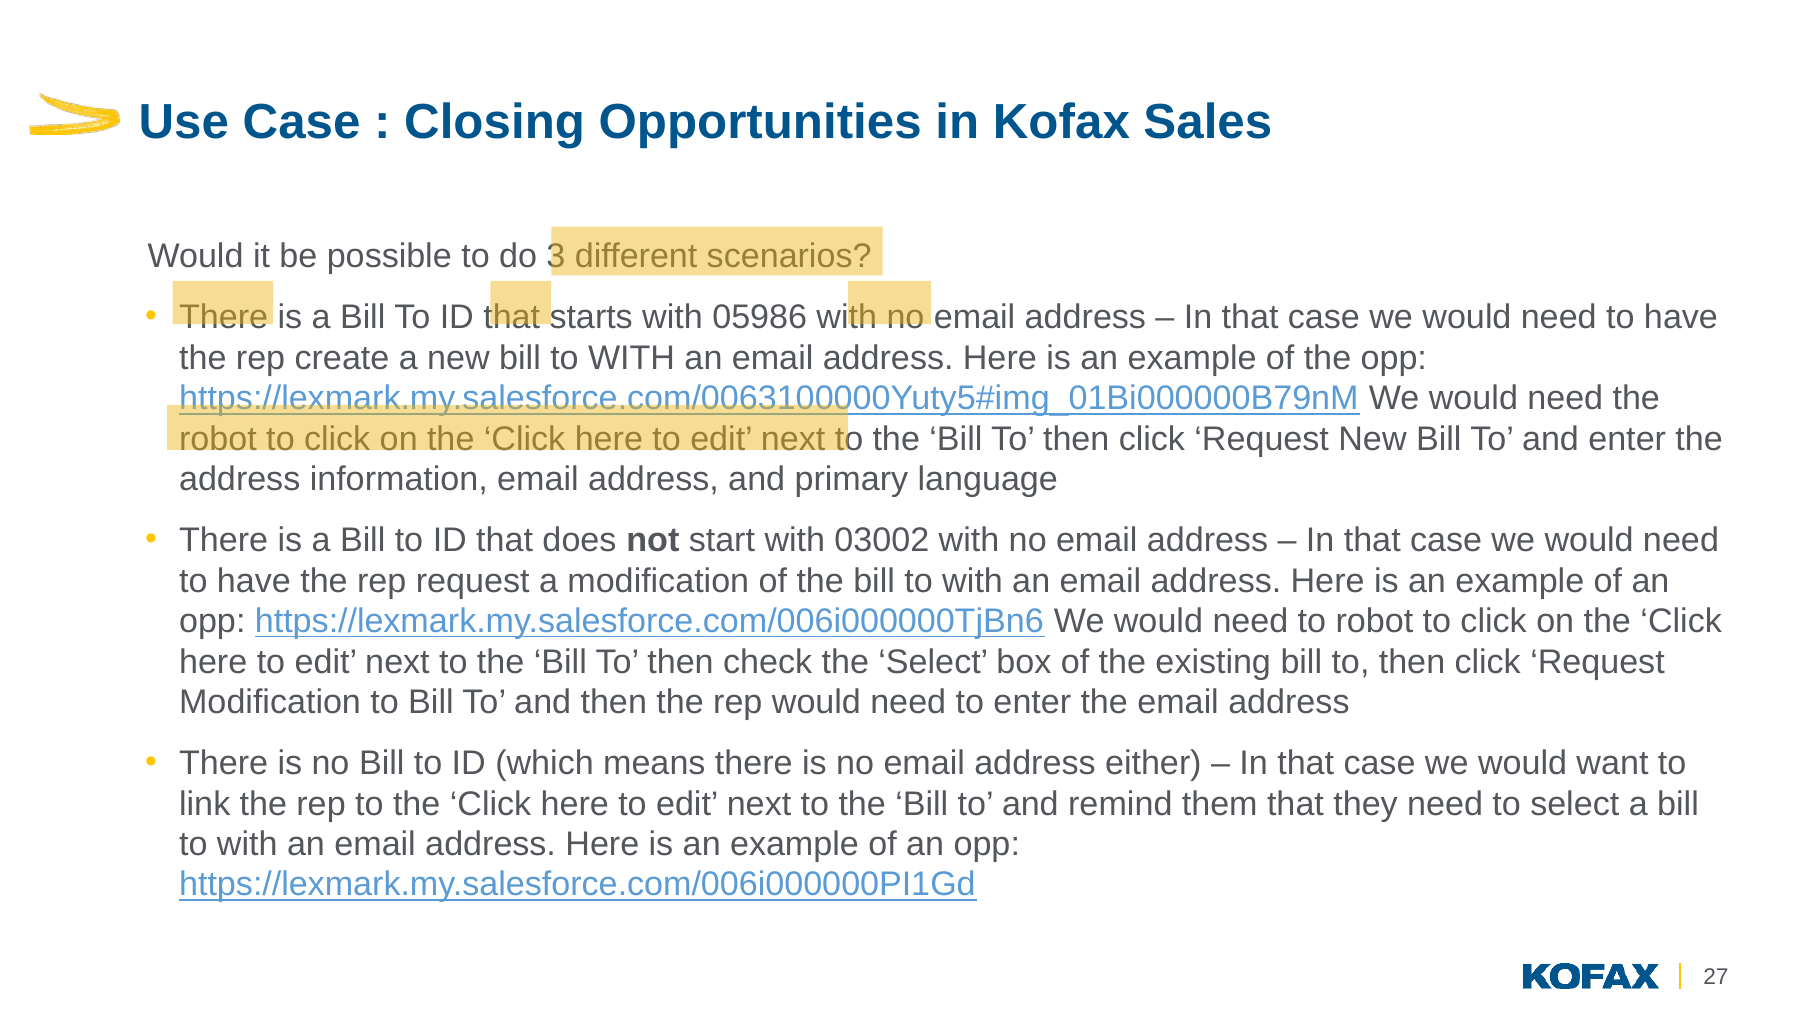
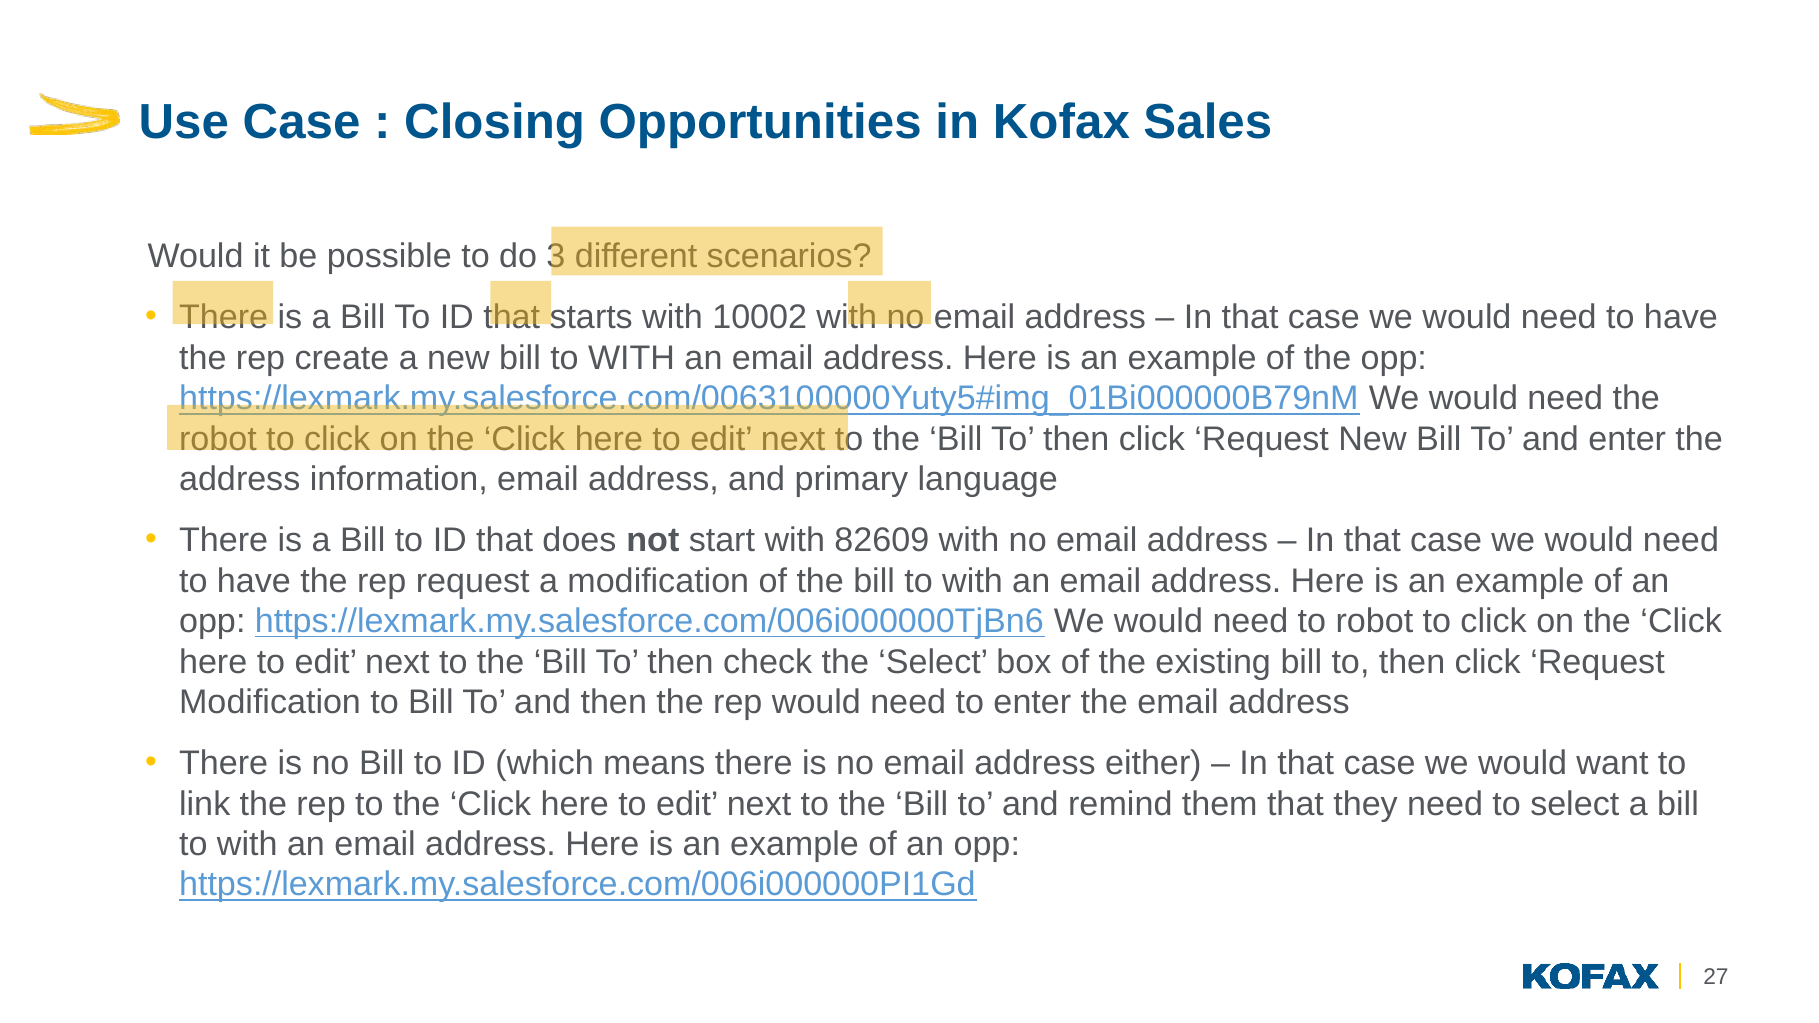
05986: 05986 -> 10002
03002: 03002 -> 82609
